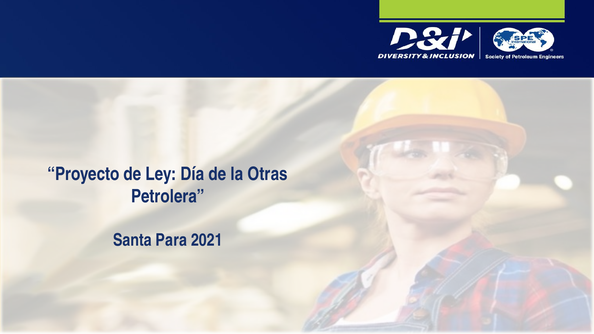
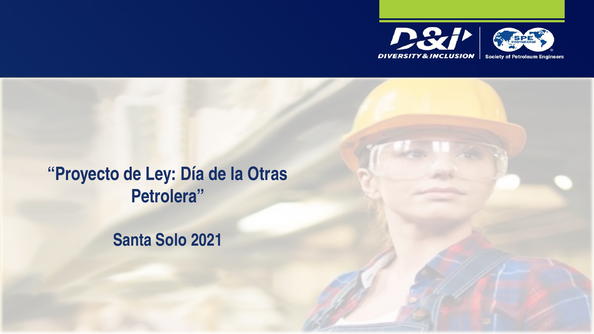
Para: Para -> Solo
